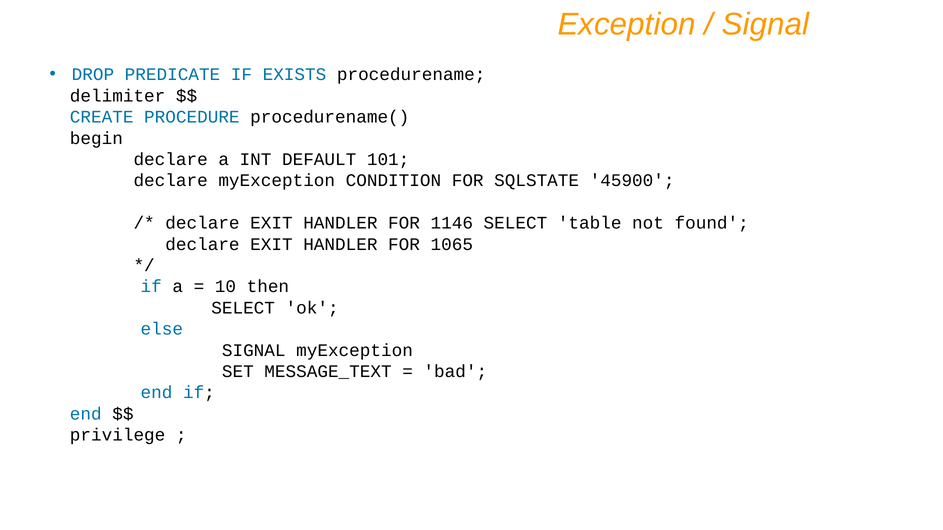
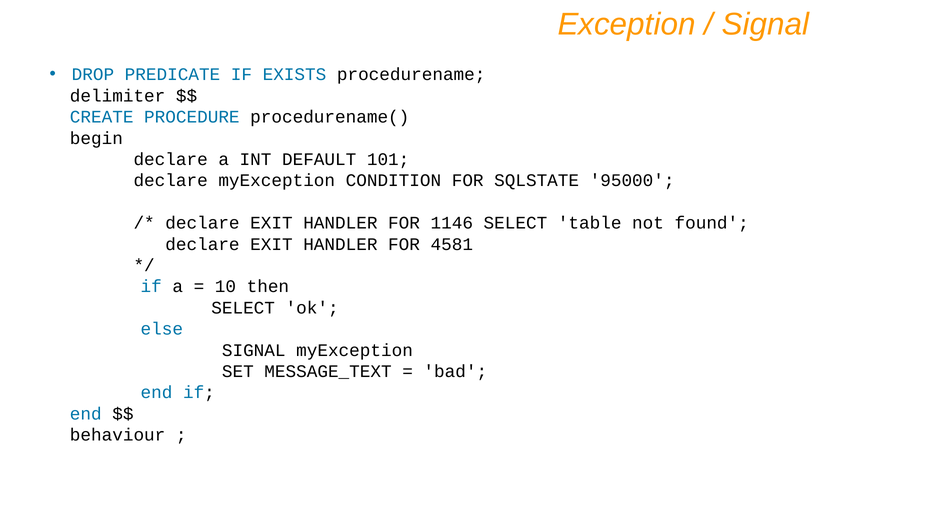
45900: 45900 -> 95000
1065: 1065 -> 4581
privilege: privilege -> behaviour
